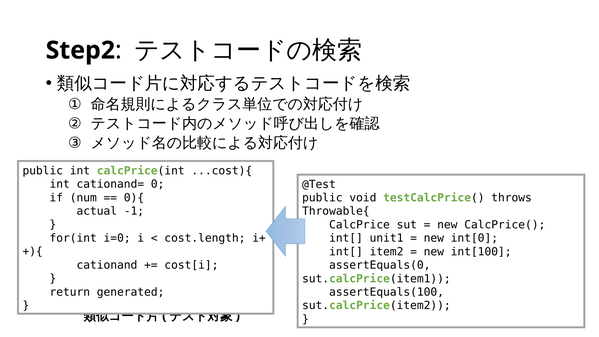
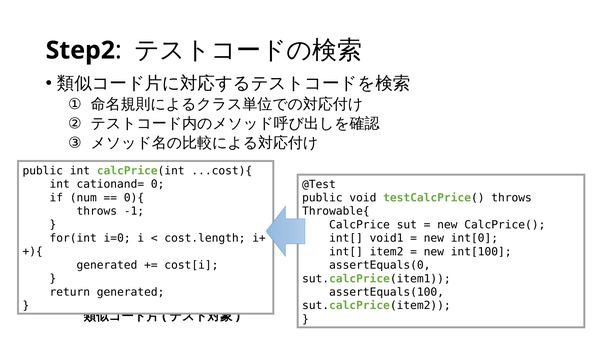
actual at (97, 211): actual -> throws
unit1: unit1 -> void1
cationand at (107, 265): cationand -> generated
